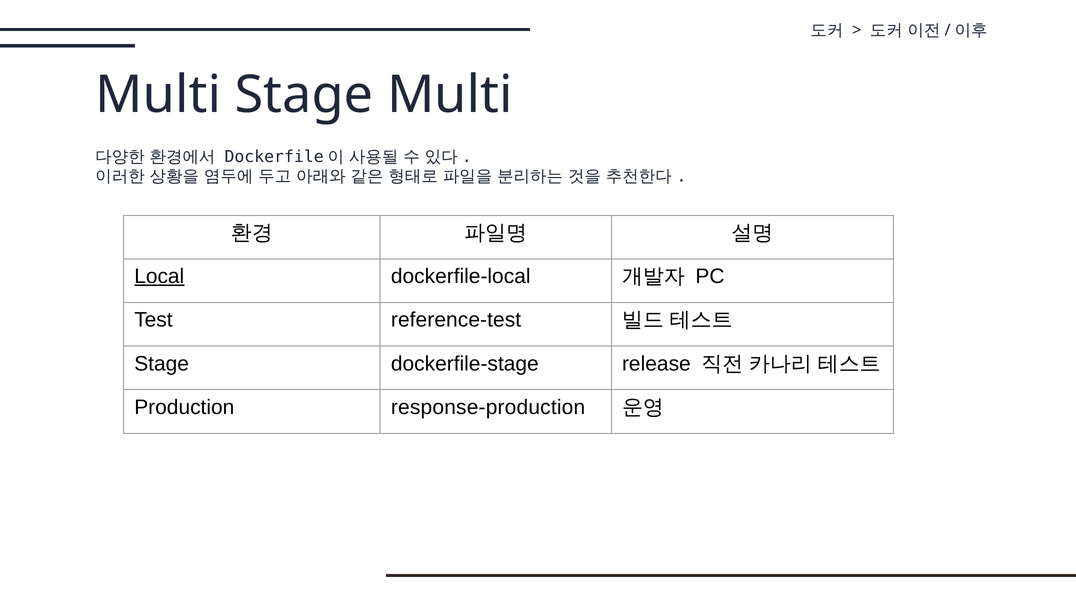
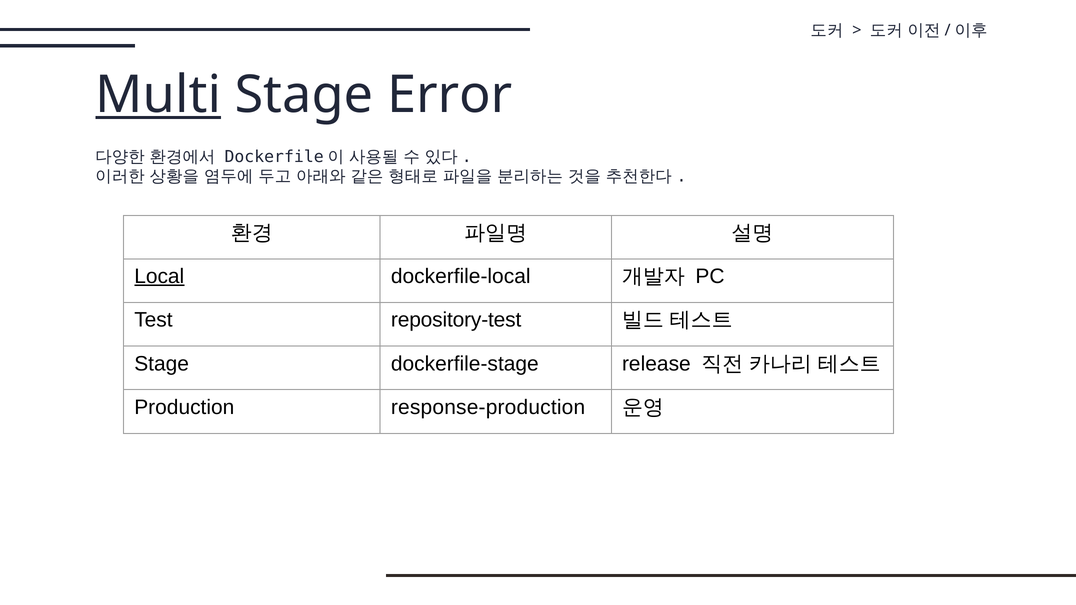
Multi at (158, 95) underline: none -> present
Stage Multi: Multi -> Error
reference-test: reference-test -> repository-test
